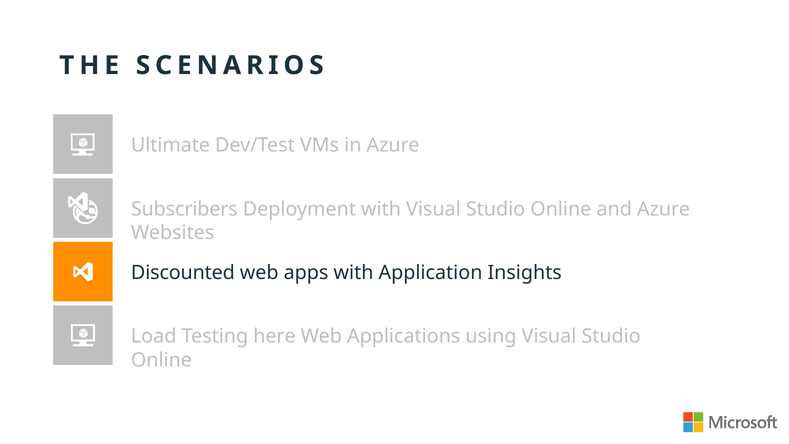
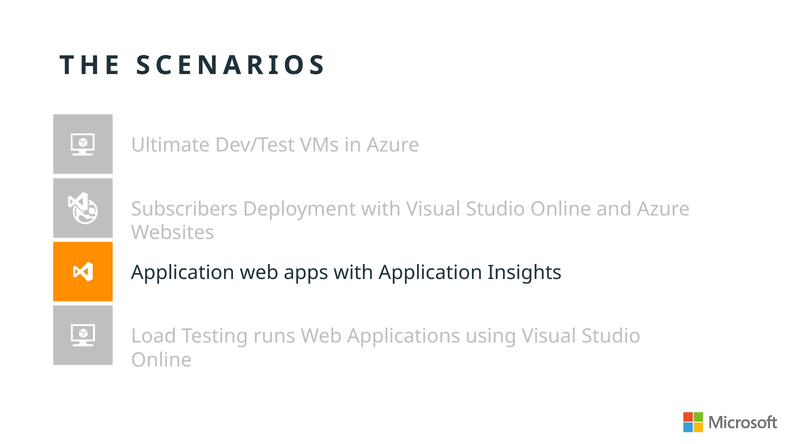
Discounted at (183, 273): Discounted -> Application
here: here -> runs
